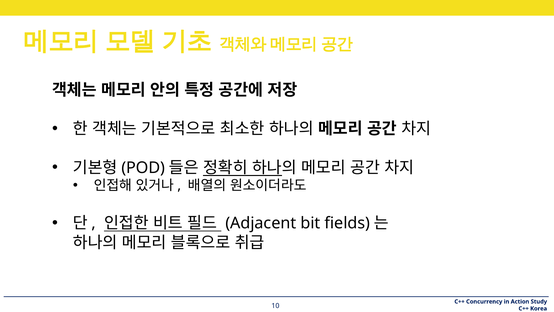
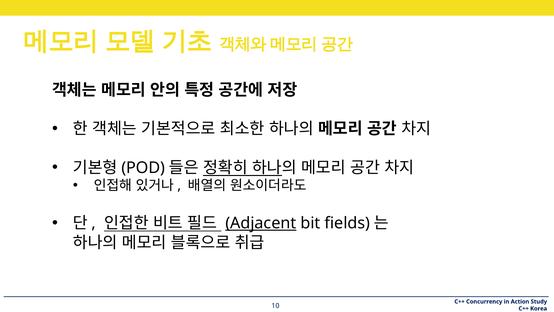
Adjacent underline: none -> present
